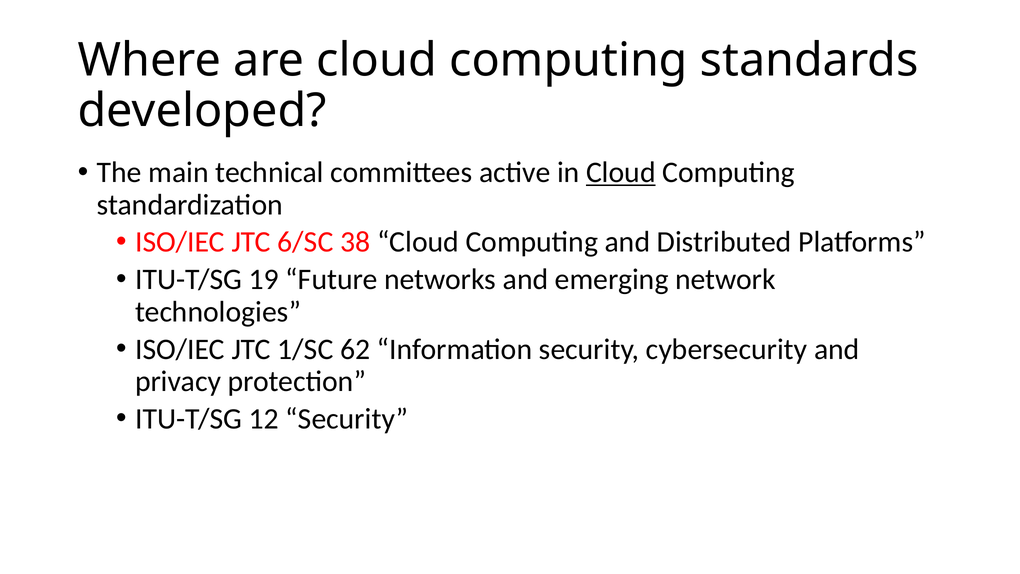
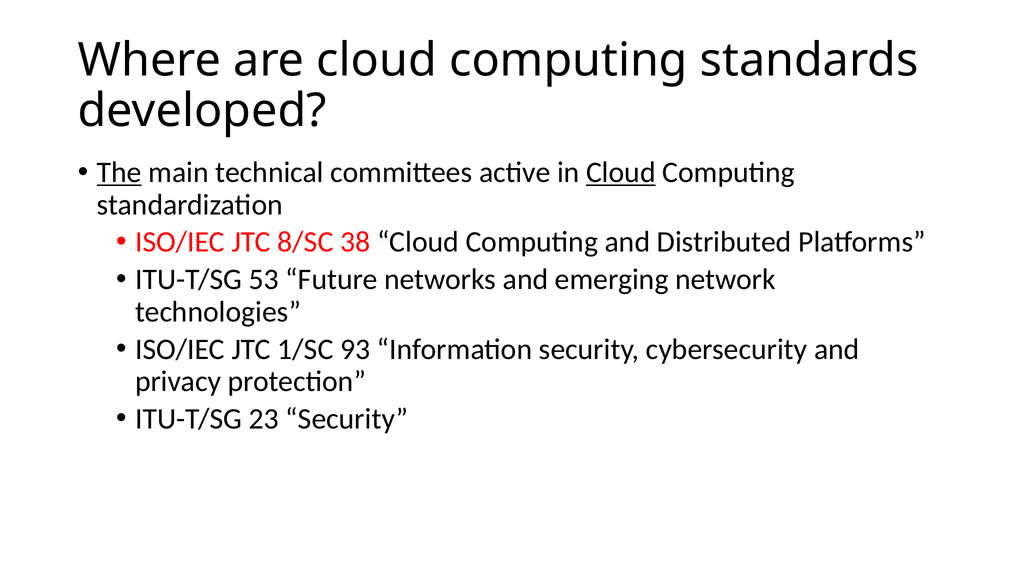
The underline: none -> present
6/SC: 6/SC -> 8/SC
19: 19 -> 53
62: 62 -> 93
12: 12 -> 23
